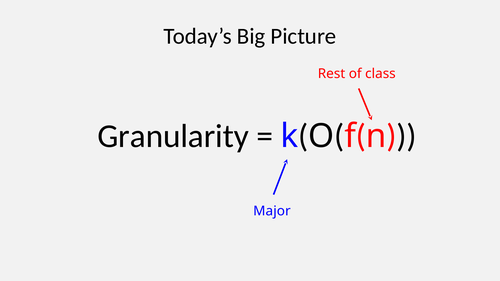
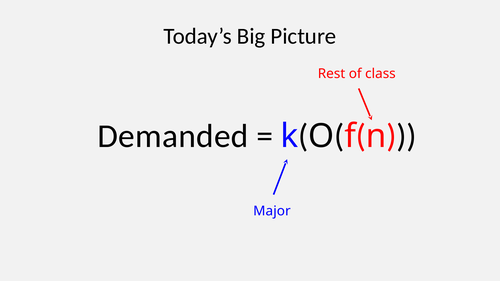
Granularity: Granularity -> Demanded
